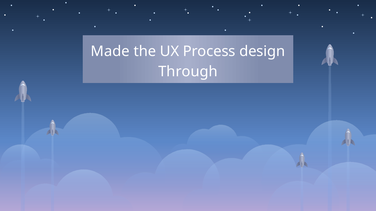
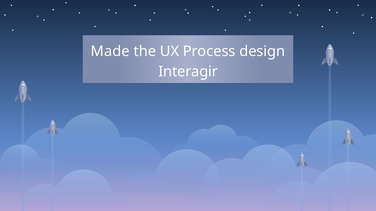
Through: Through -> Interagir
